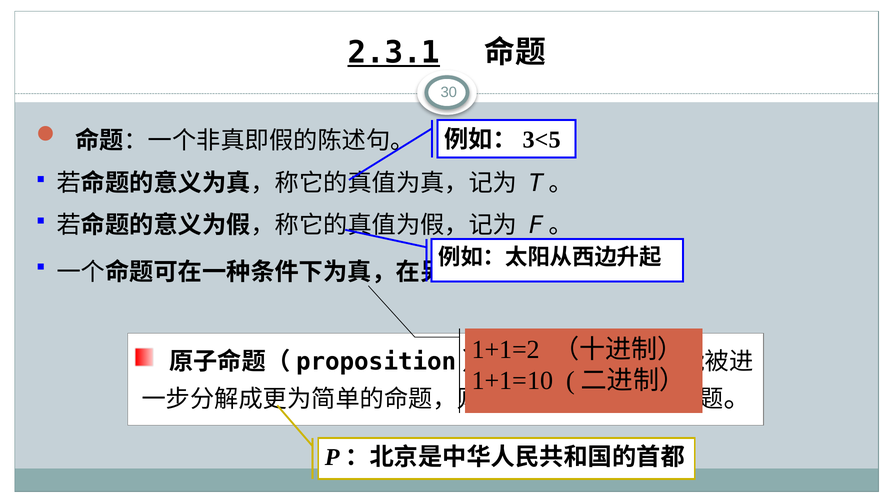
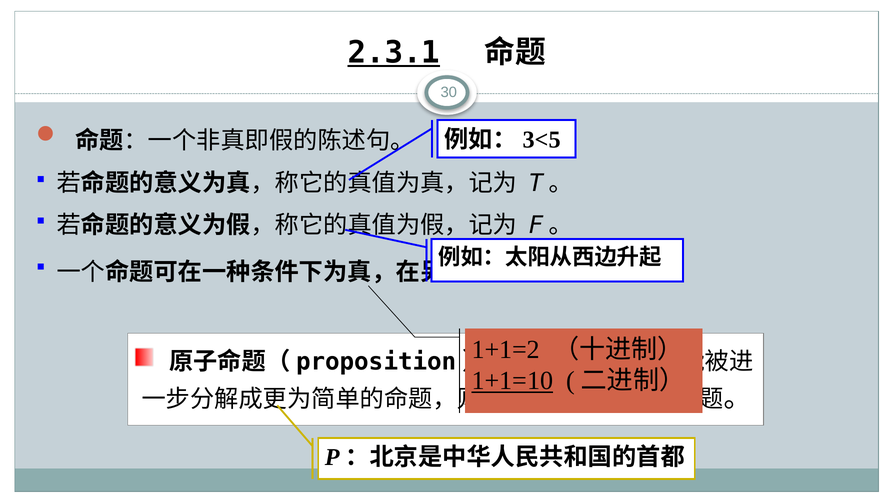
1+1=10 underline: none -> present
